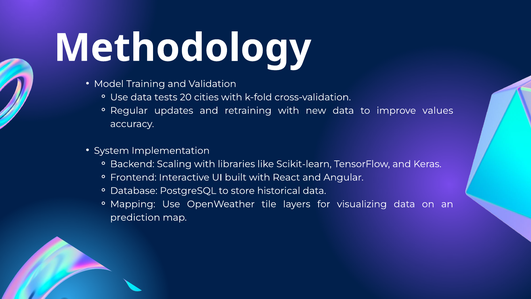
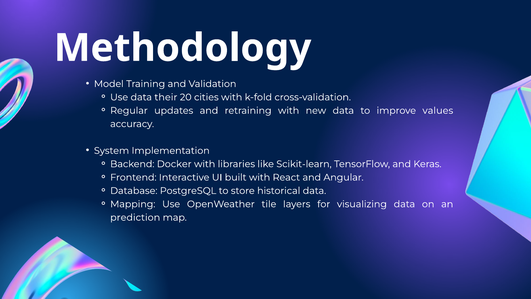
tests: tests -> their
Scaling: Scaling -> Docker
